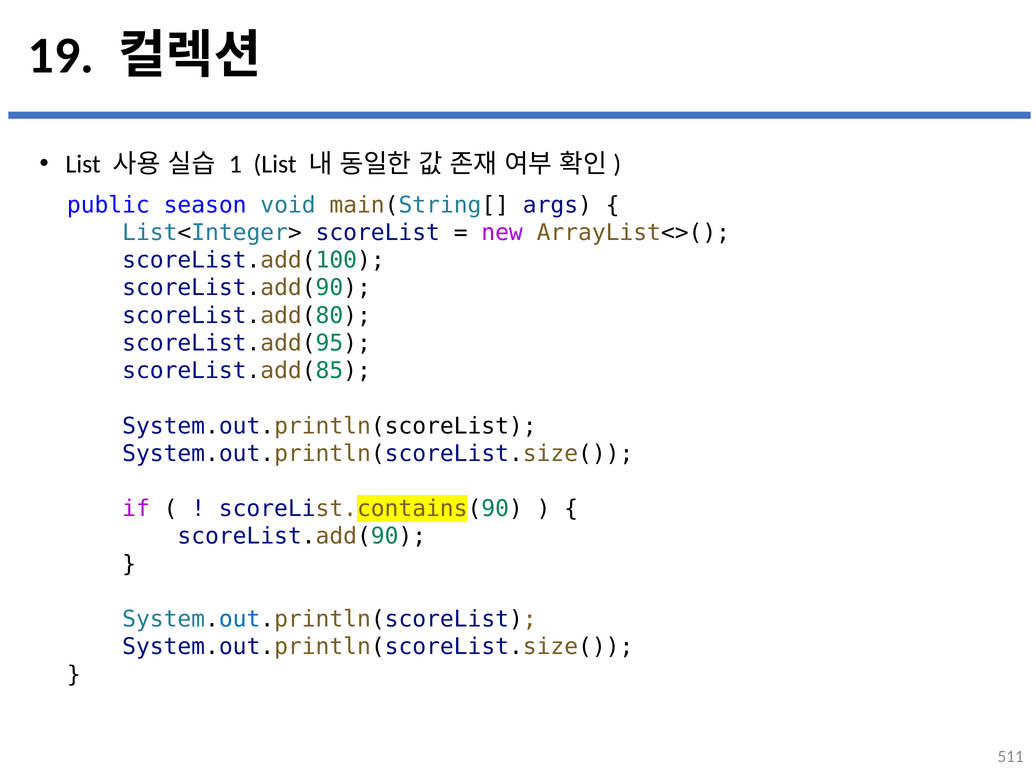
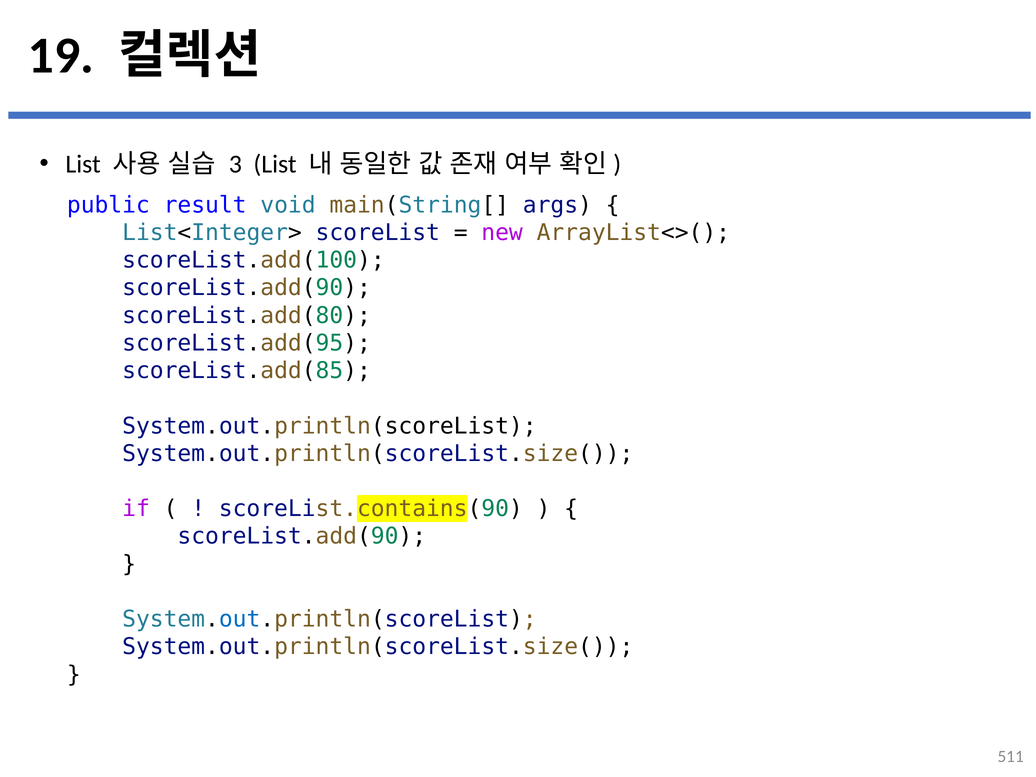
1: 1 -> 3
season: season -> result
